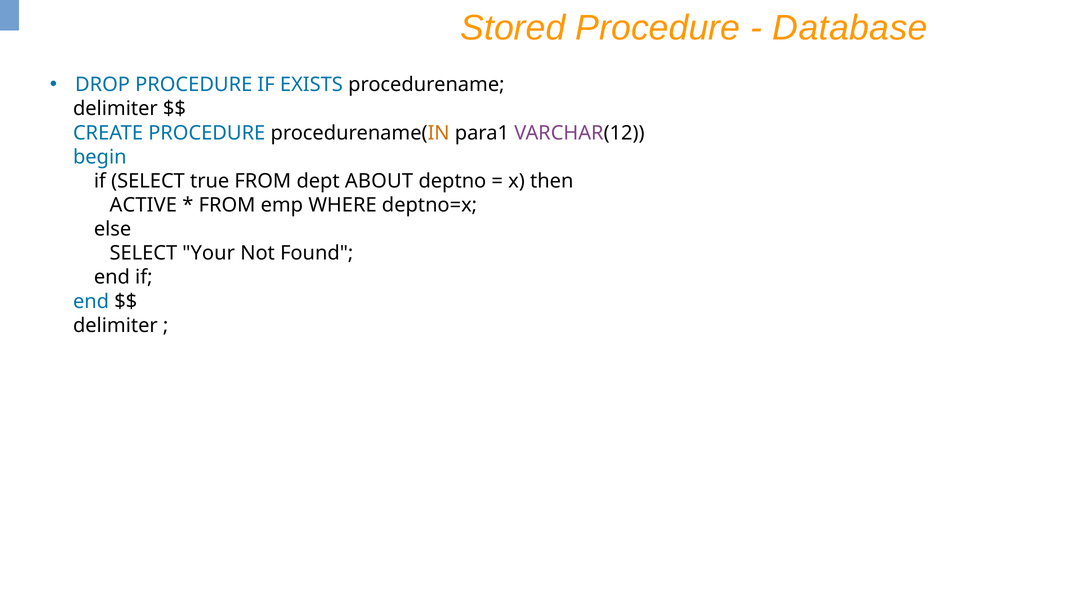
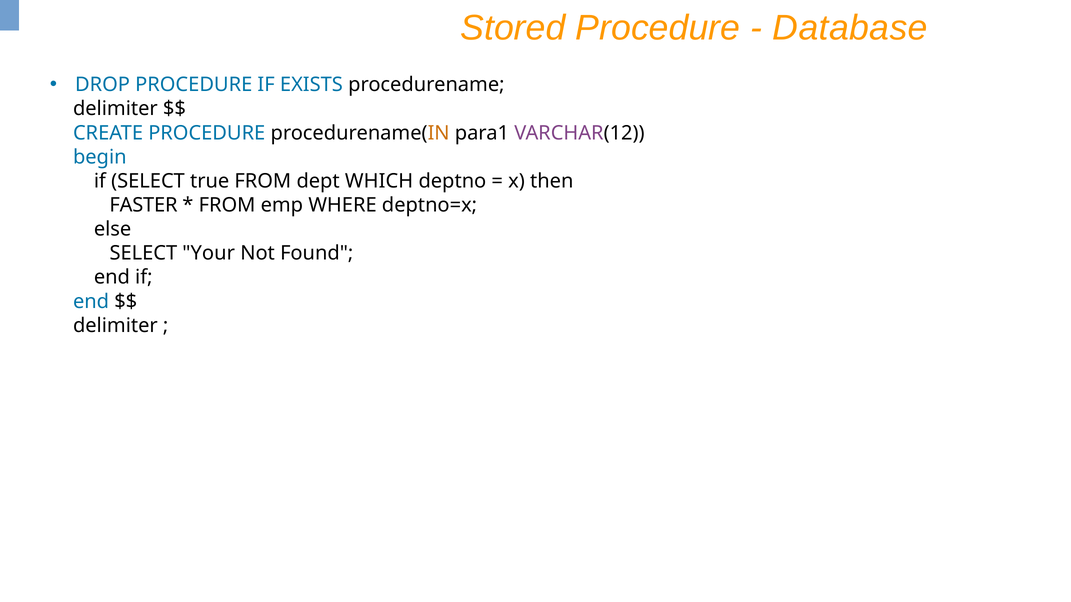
ABOUT: ABOUT -> WHICH
ACTIVE: ACTIVE -> FASTER
